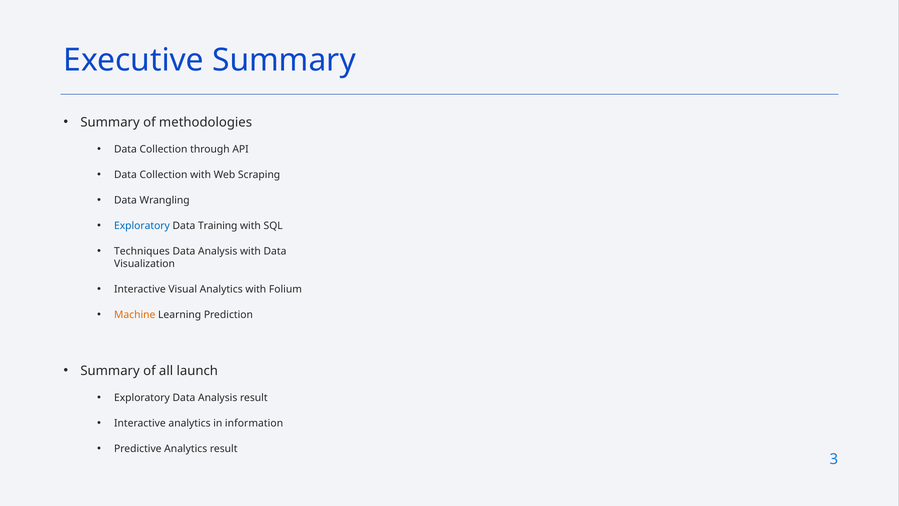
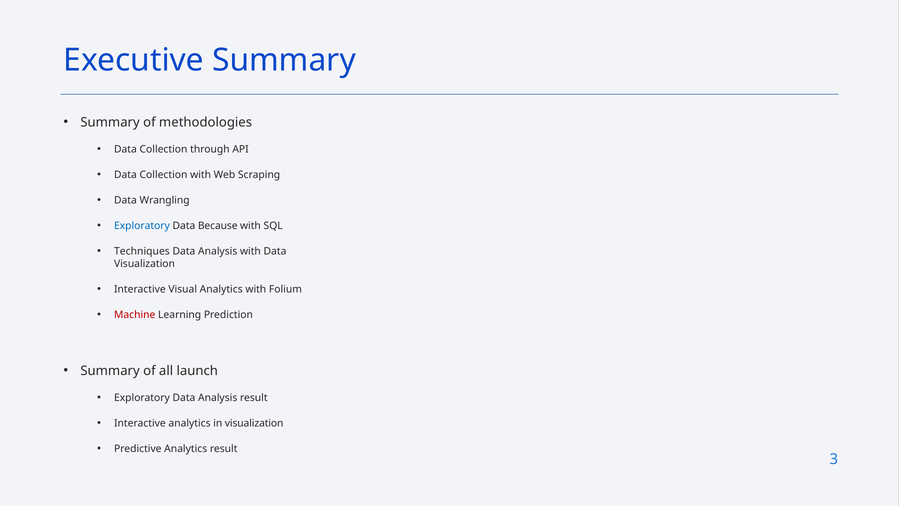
Training: Training -> Because
Machine colour: orange -> red
in information: information -> visualization
